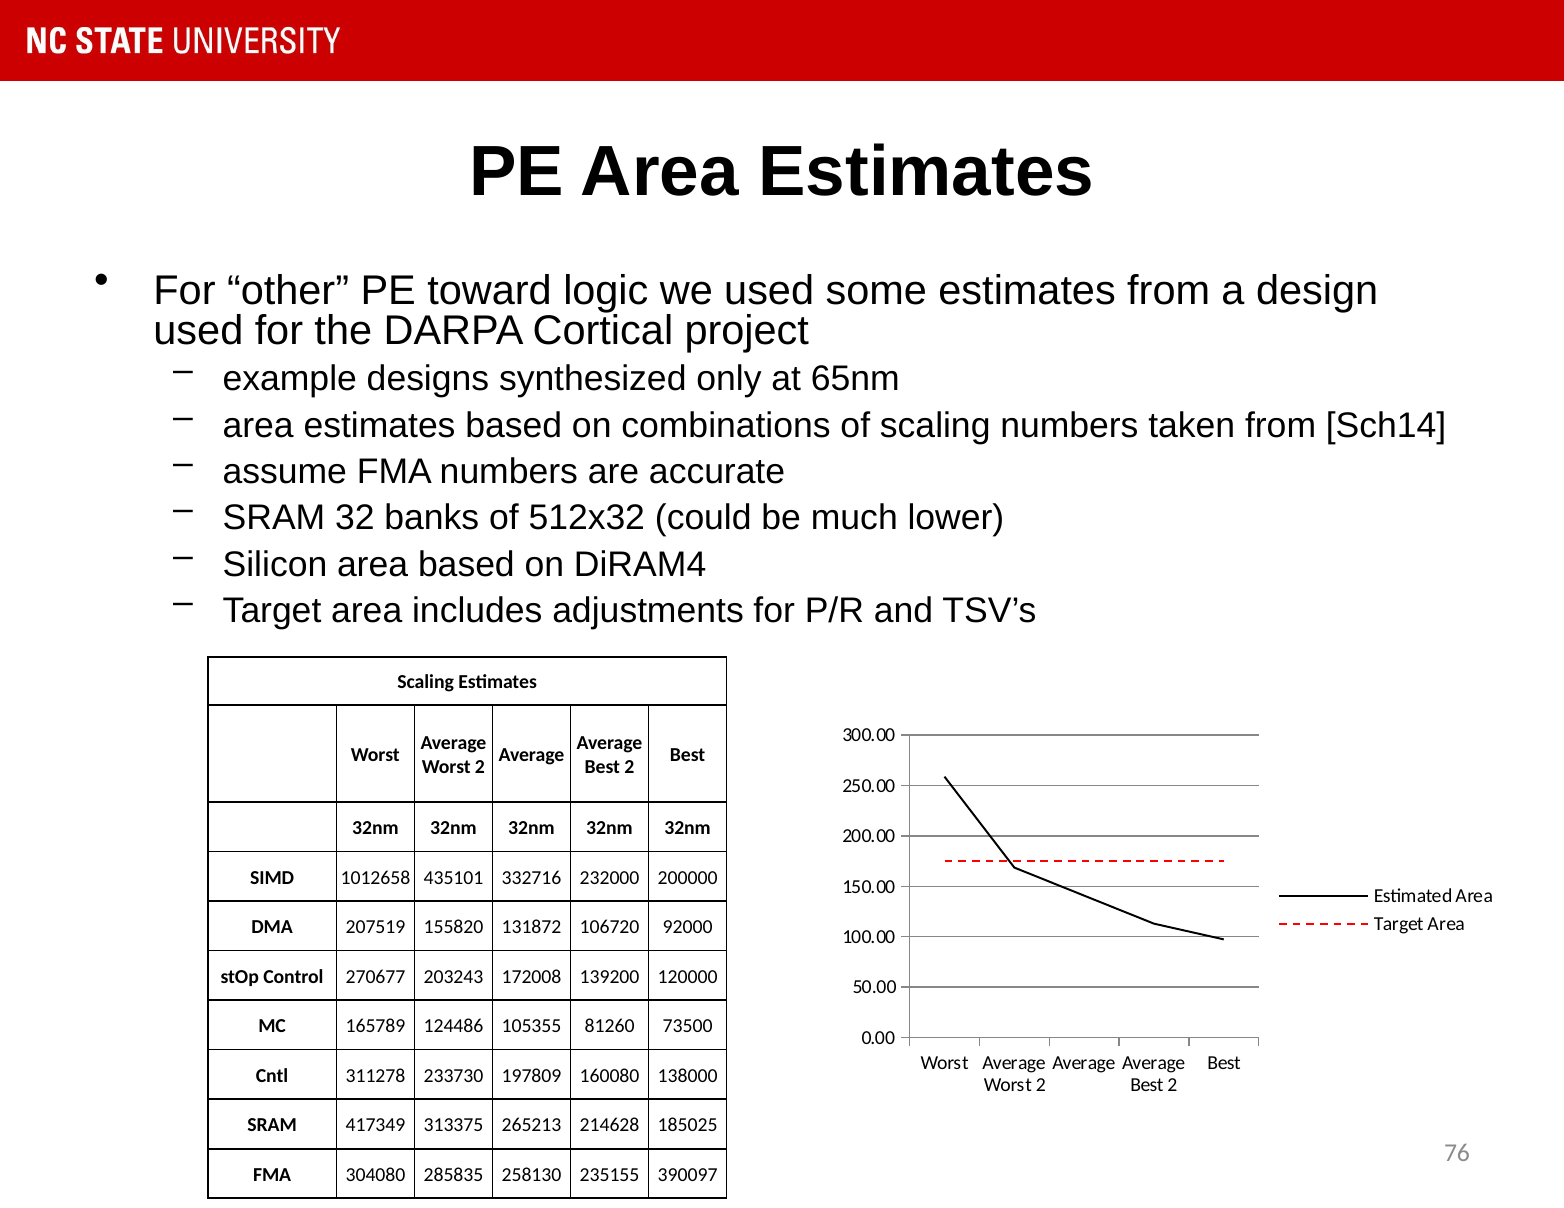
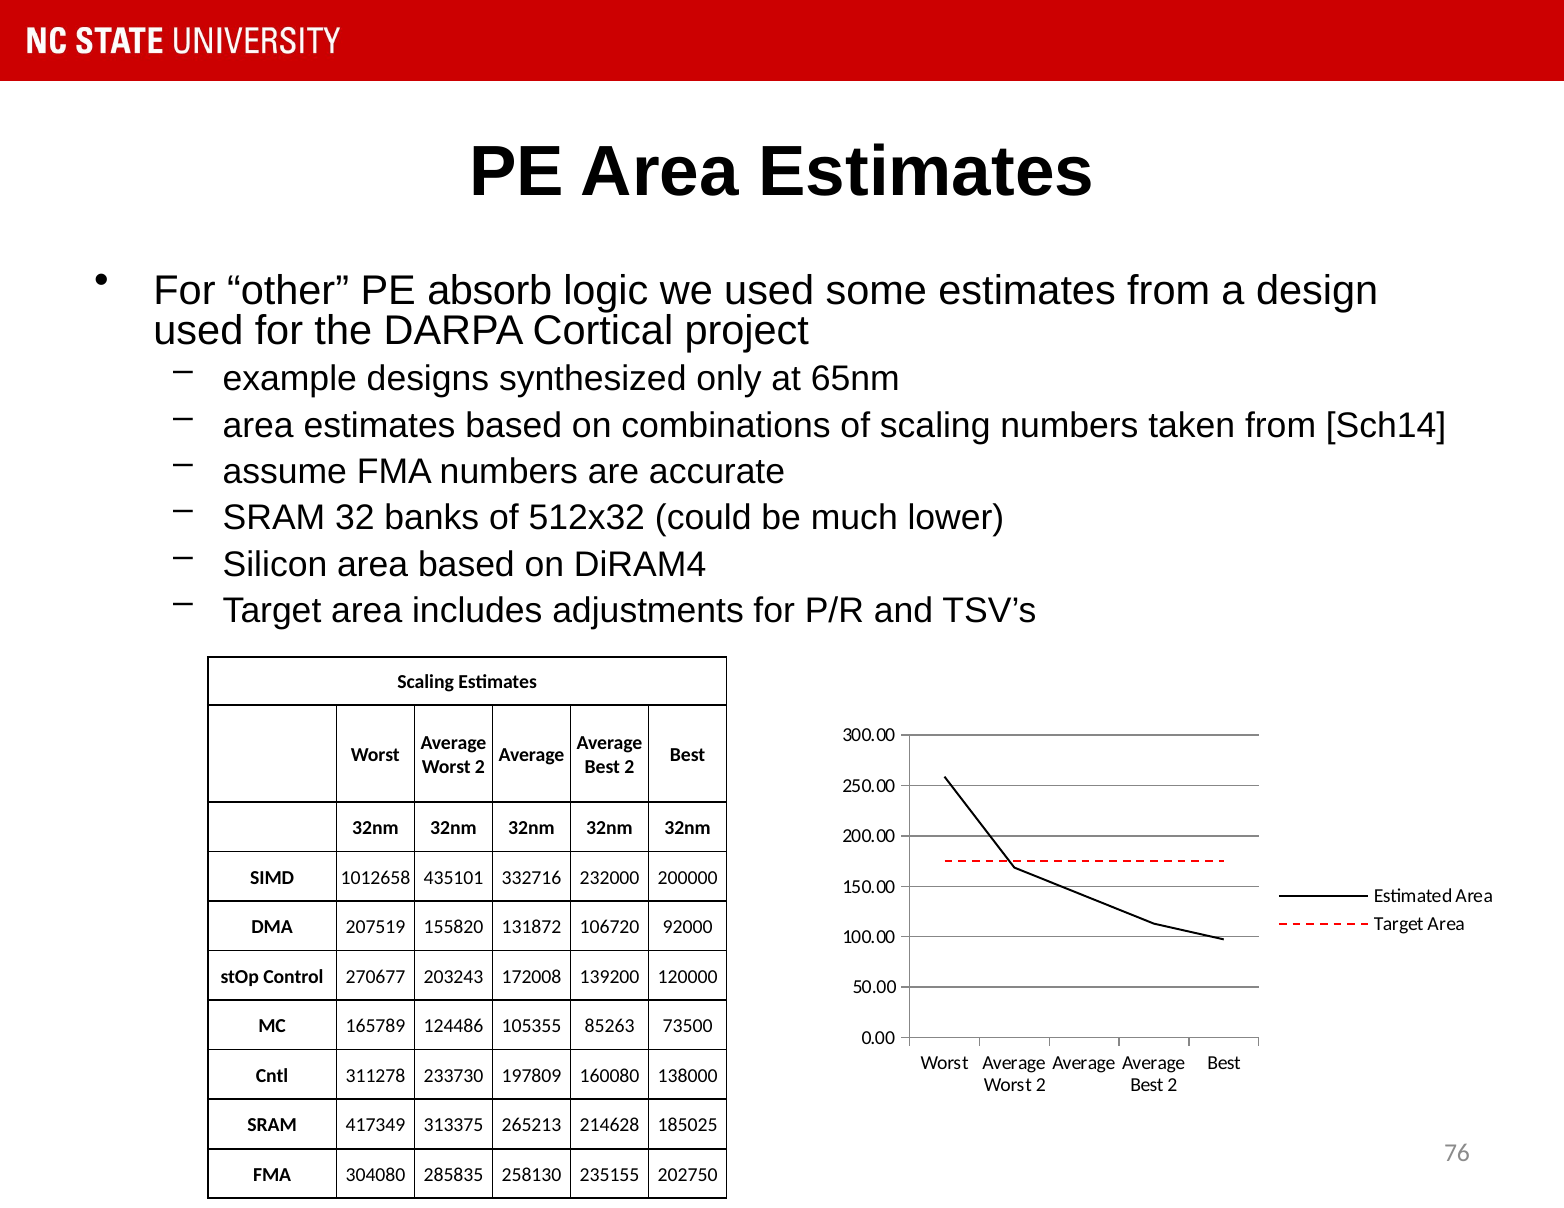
toward: toward -> absorb
81260: 81260 -> 85263
390097: 390097 -> 202750
